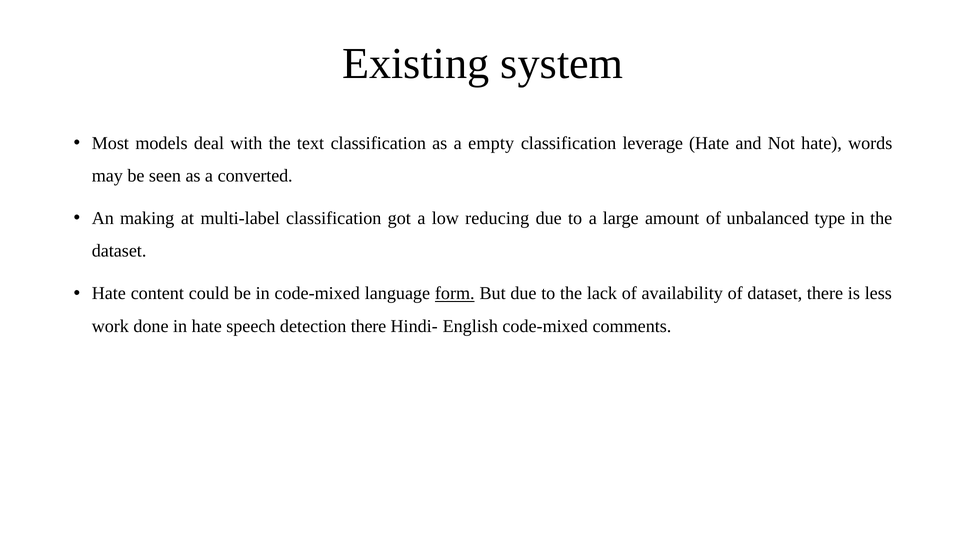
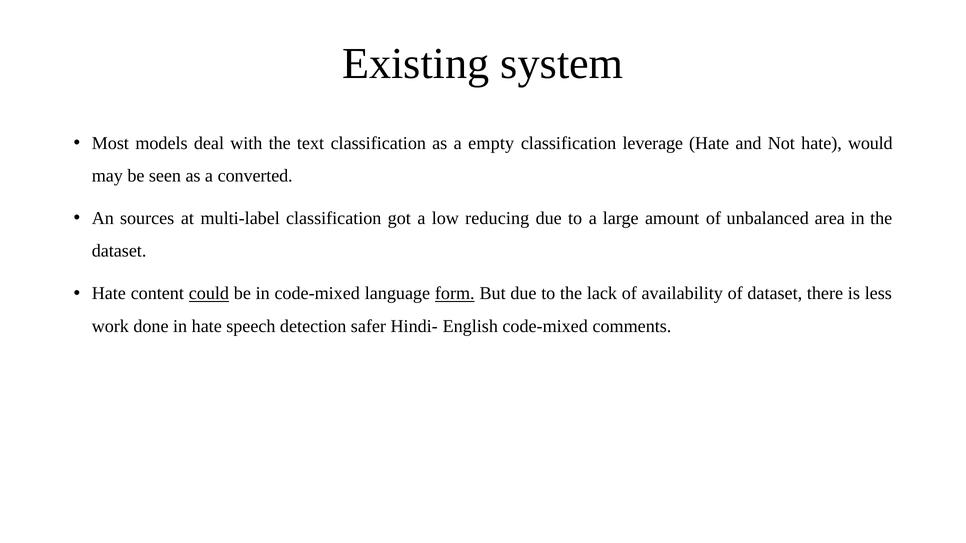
words: words -> would
making: making -> sources
type: type -> area
could underline: none -> present
detection there: there -> safer
